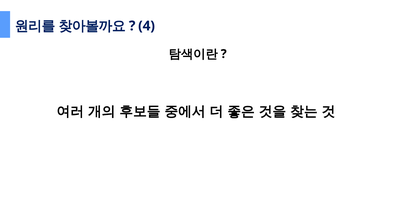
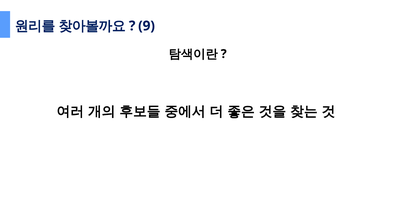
4: 4 -> 9
